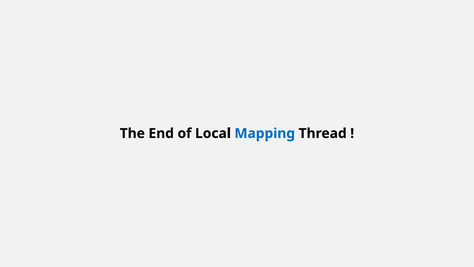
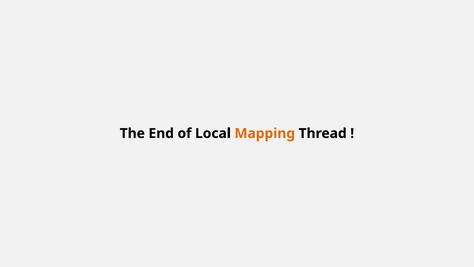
Mapping colour: blue -> orange
